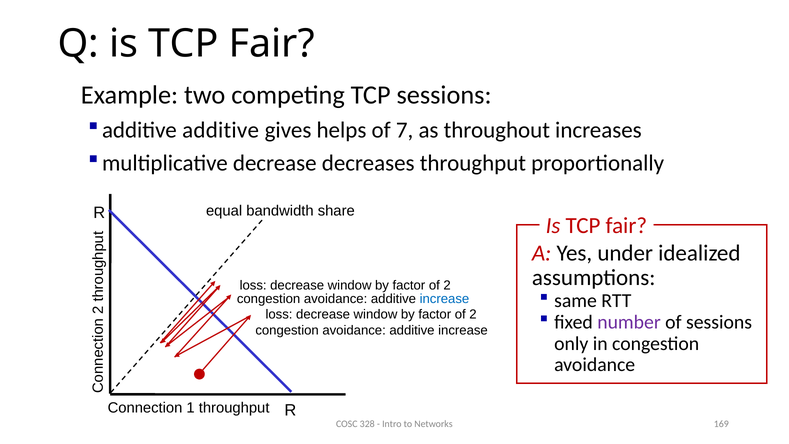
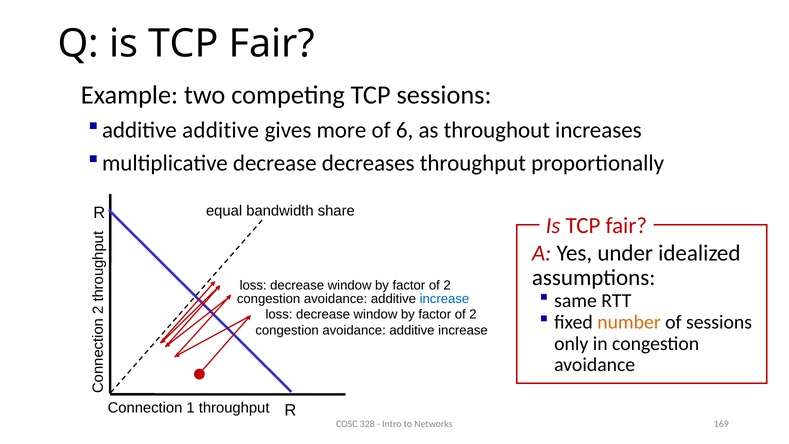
helps: helps -> more
7: 7 -> 6
number colour: purple -> orange
